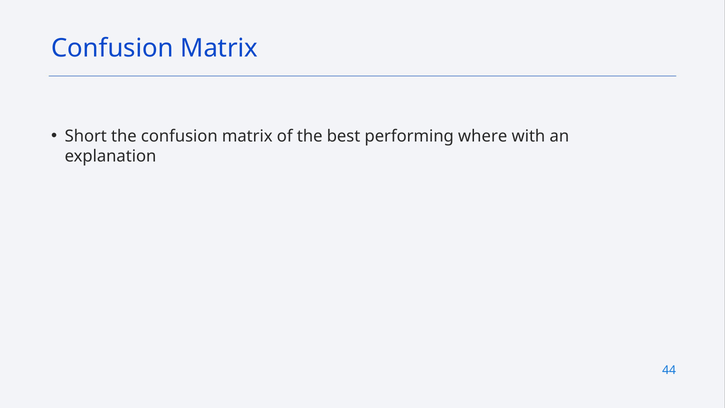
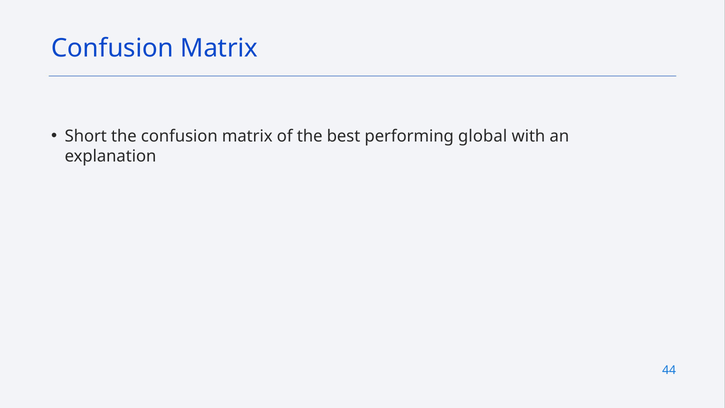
where: where -> global
